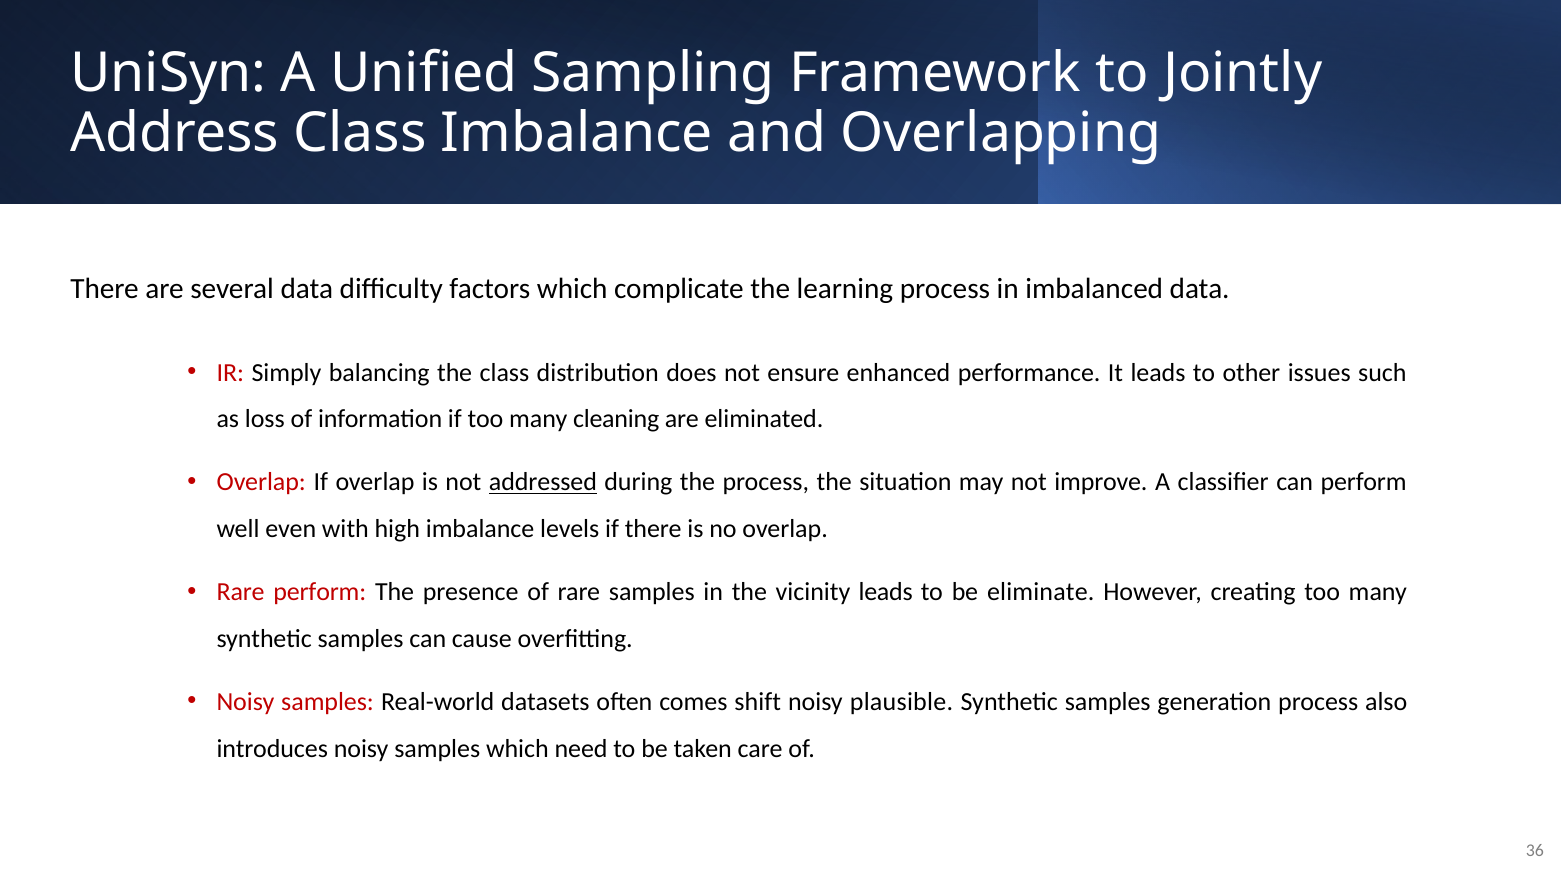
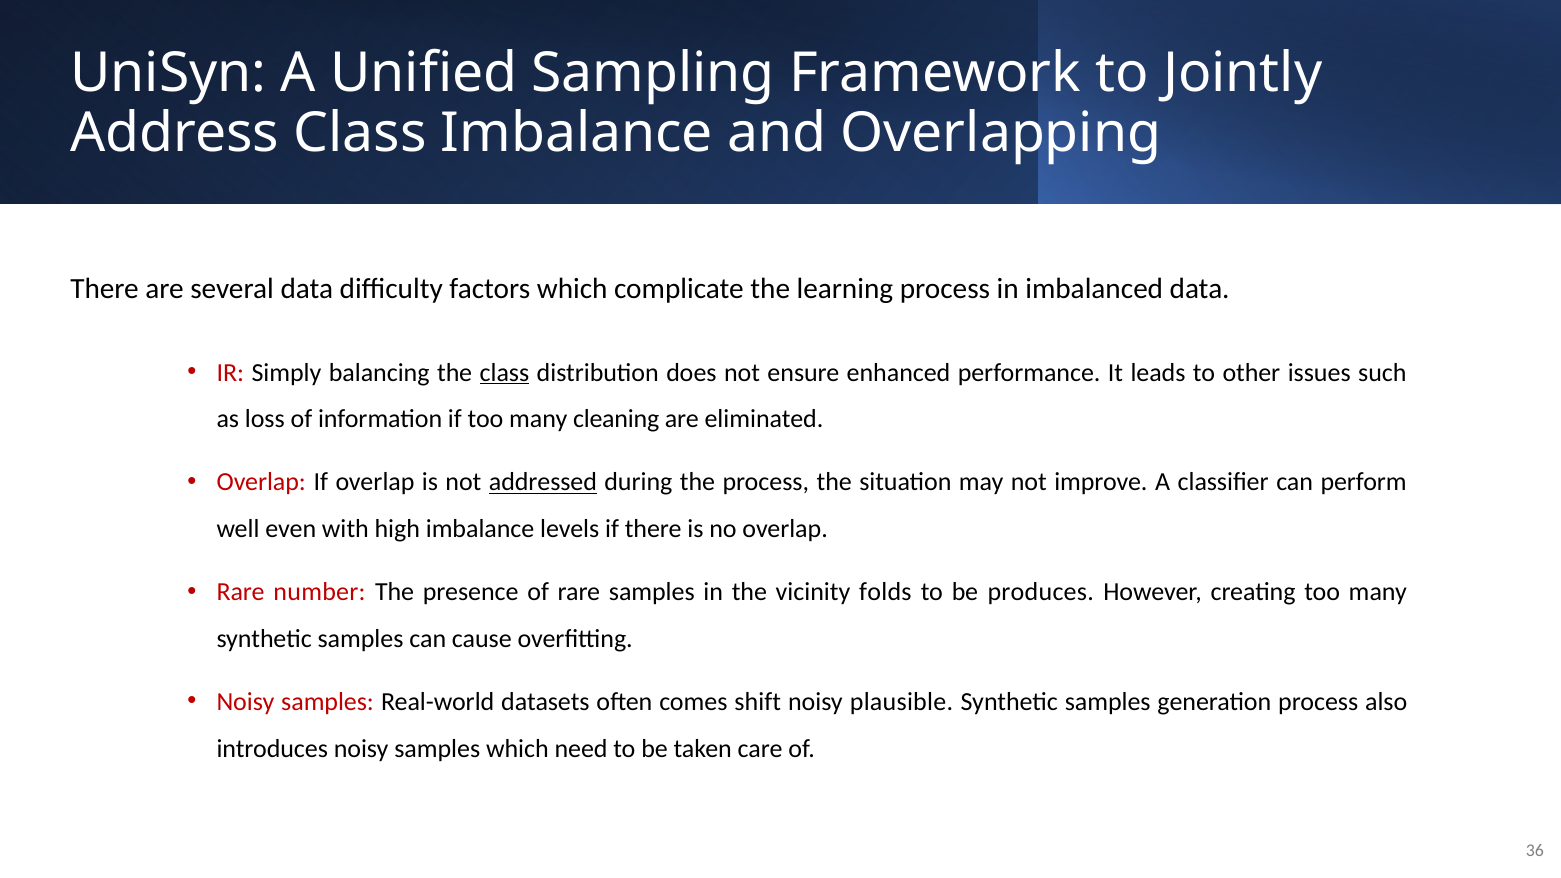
class at (504, 372) underline: none -> present
Rare perform: perform -> number
vicinity leads: leads -> folds
eliminate: eliminate -> produces
